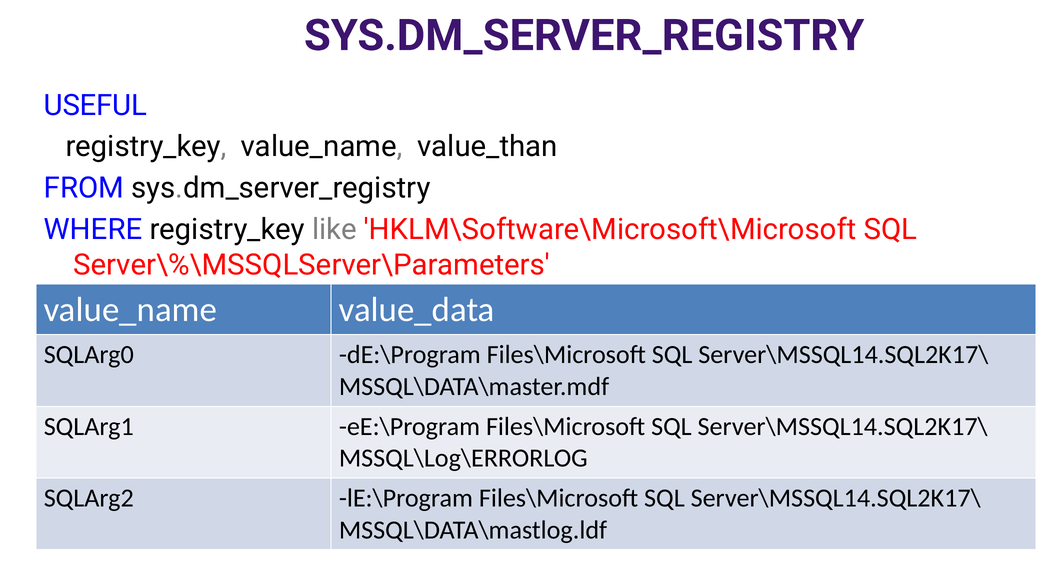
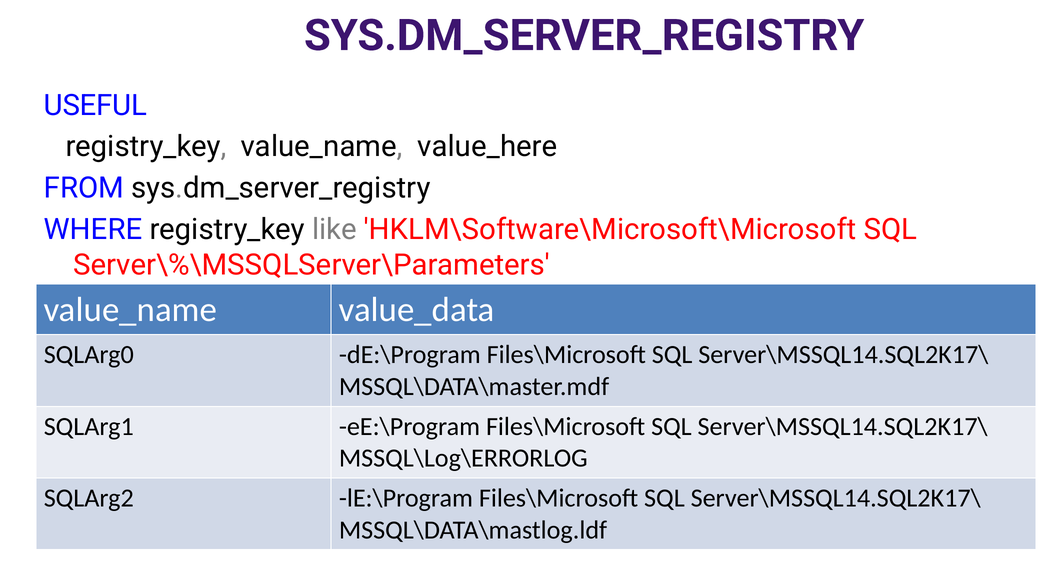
value_than: value_than -> value_here
